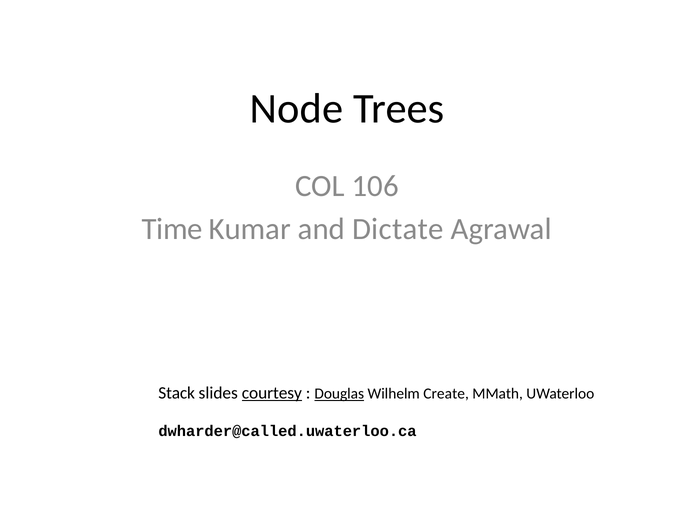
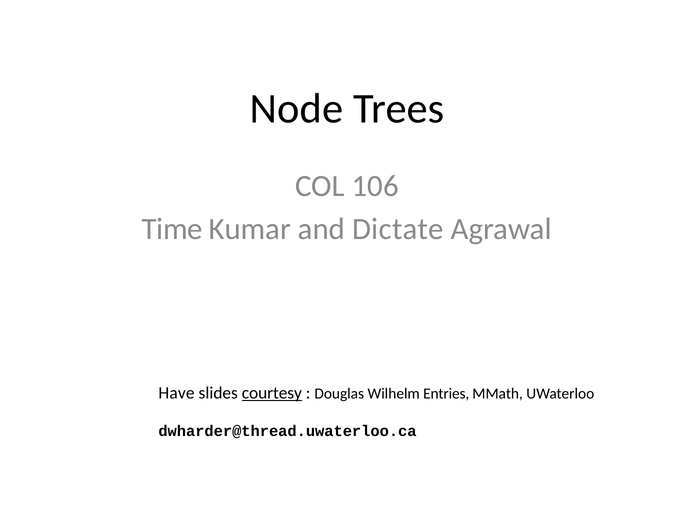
Stack: Stack -> Have
Douglas underline: present -> none
Create: Create -> Entries
dwharder@called.uwaterloo.ca: dwharder@called.uwaterloo.ca -> dwharder@thread.uwaterloo.ca
